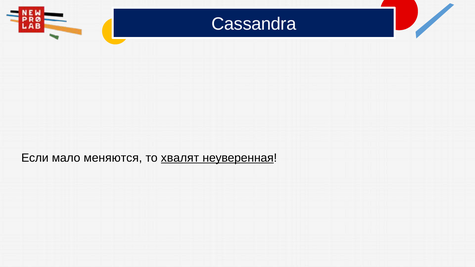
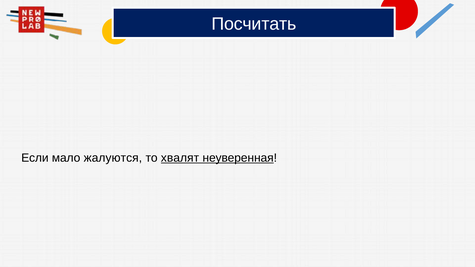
Cassandra: Cassandra -> Посчитать
меняются: меняются -> жалуются
